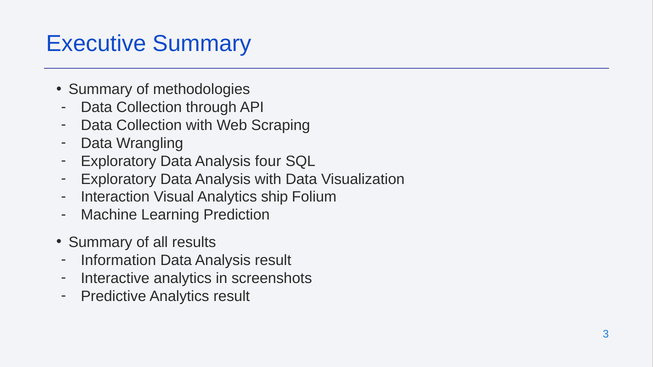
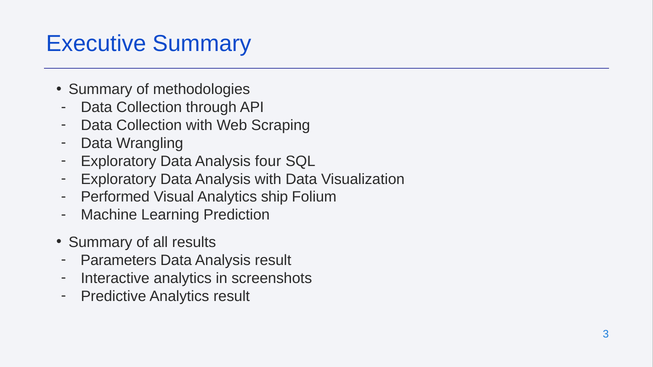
Interaction: Interaction -> Performed
Information: Information -> Parameters
